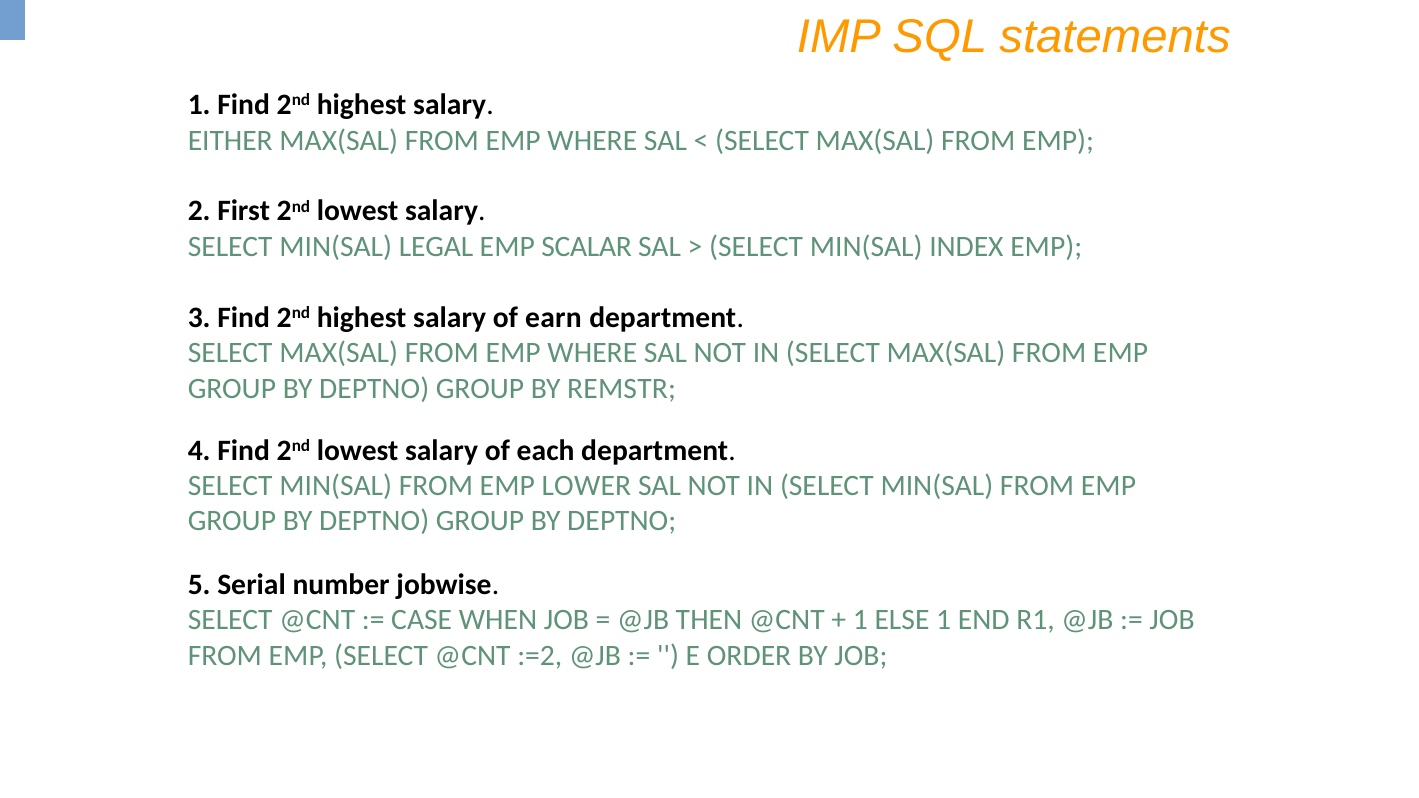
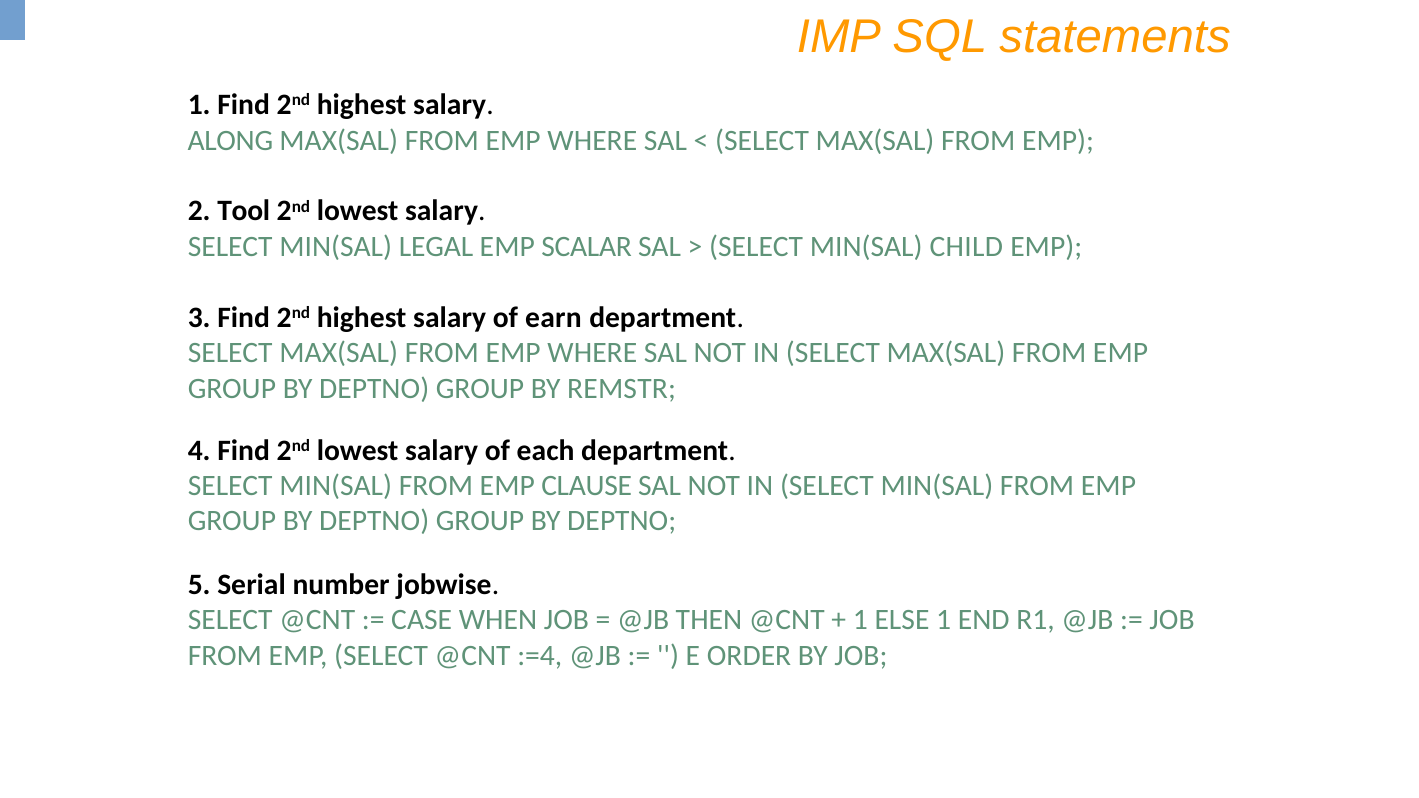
EITHER: EITHER -> ALONG
First: First -> Tool
INDEX: INDEX -> CHILD
LOWER: LOWER -> CLAUSE
:=2: :=2 -> :=4
